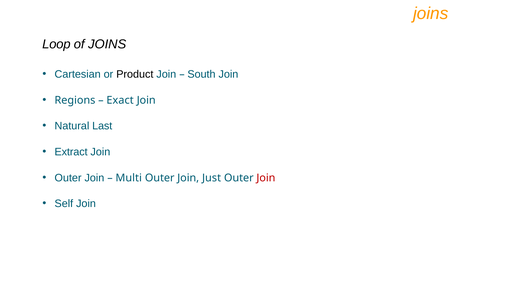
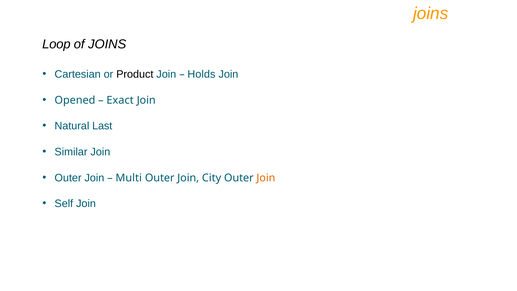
South: South -> Holds
Regions: Regions -> Opened
Extract: Extract -> Similar
Just: Just -> City
Join at (266, 178) colour: red -> orange
